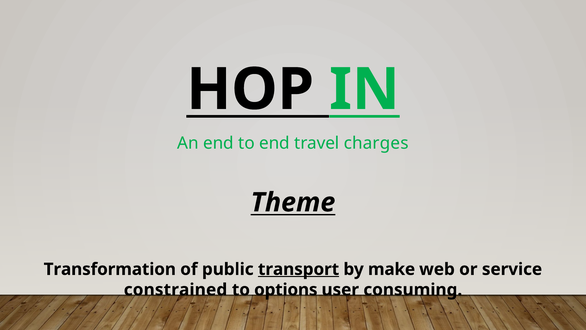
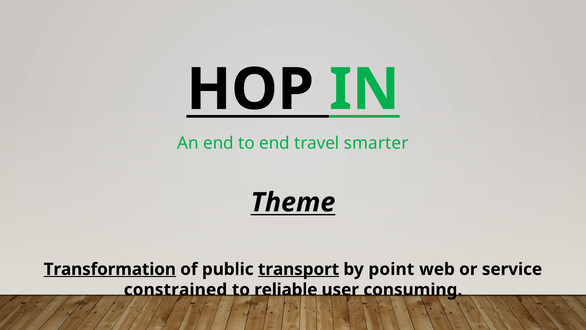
charges: charges -> smarter
Transformation underline: none -> present
make: make -> point
options: options -> reliable
